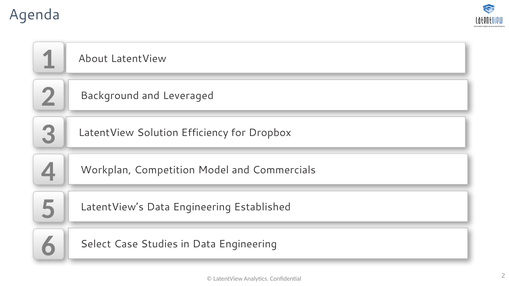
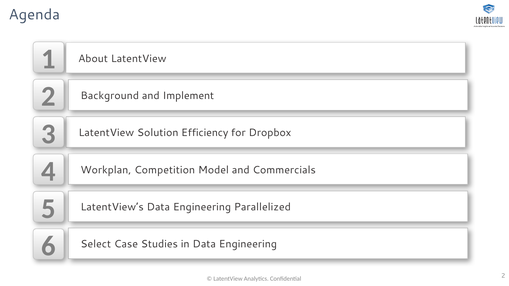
Leveraged: Leveraged -> Implement
Established: Established -> Parallelized
